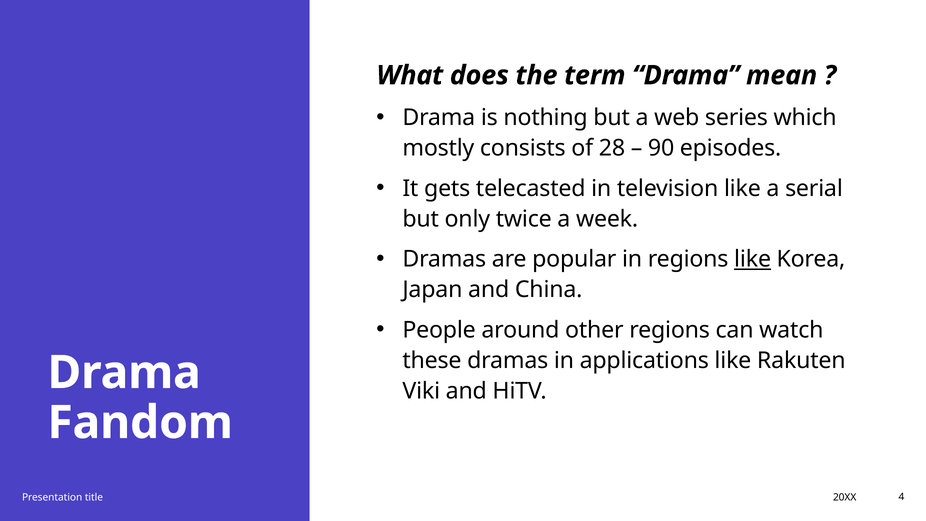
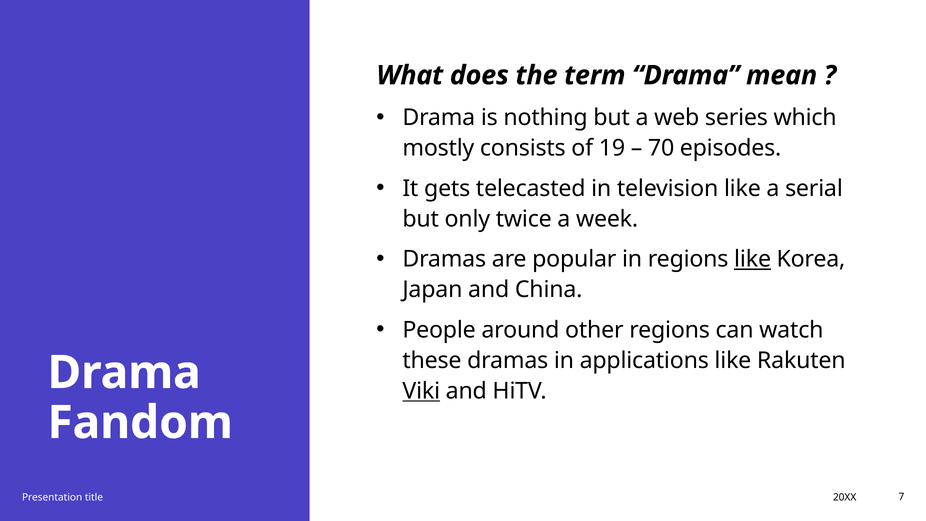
28: 28 -> 19
90: 90 -> 70
Viki underline: none -> present
4: 4 -> 7
